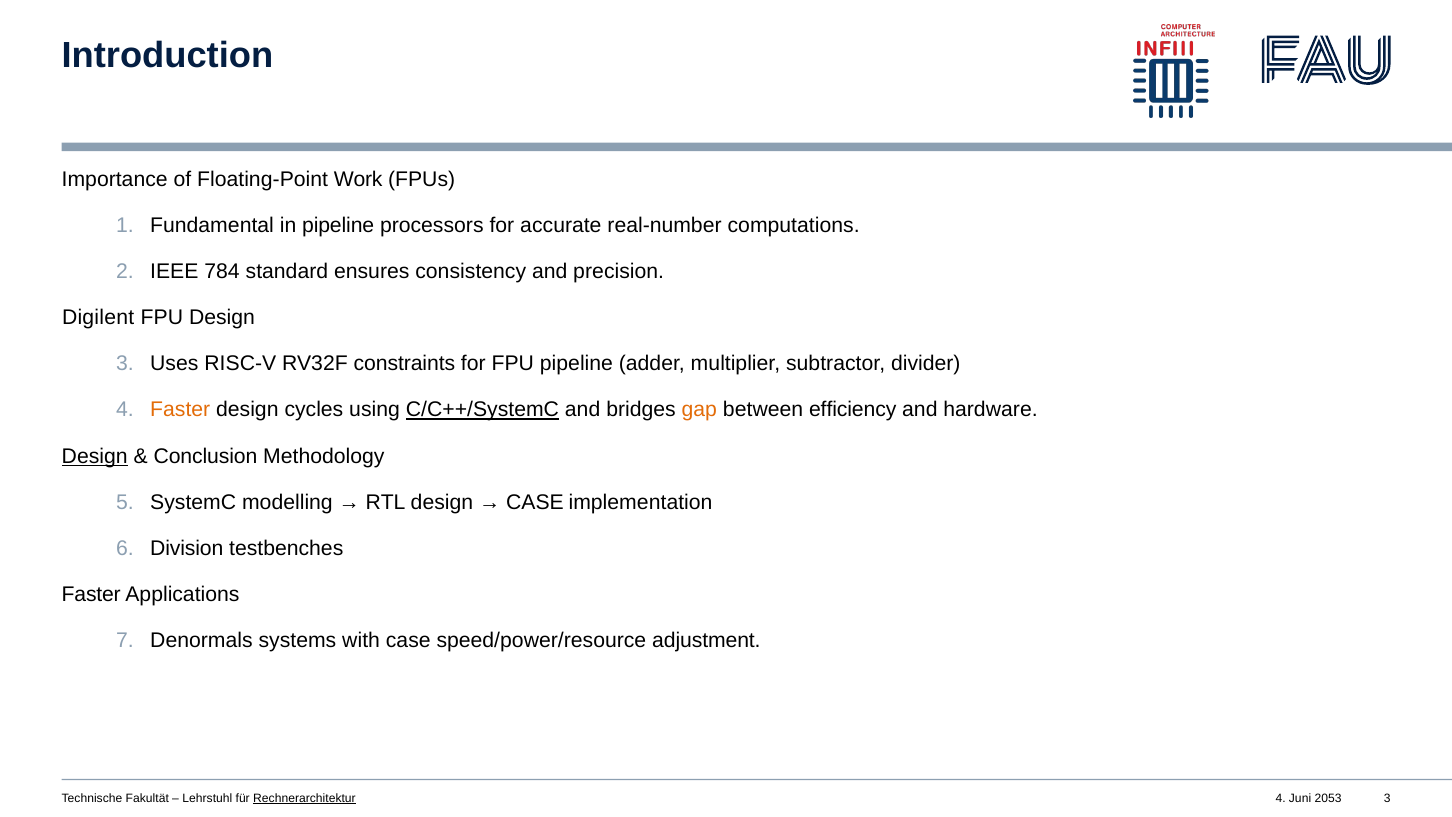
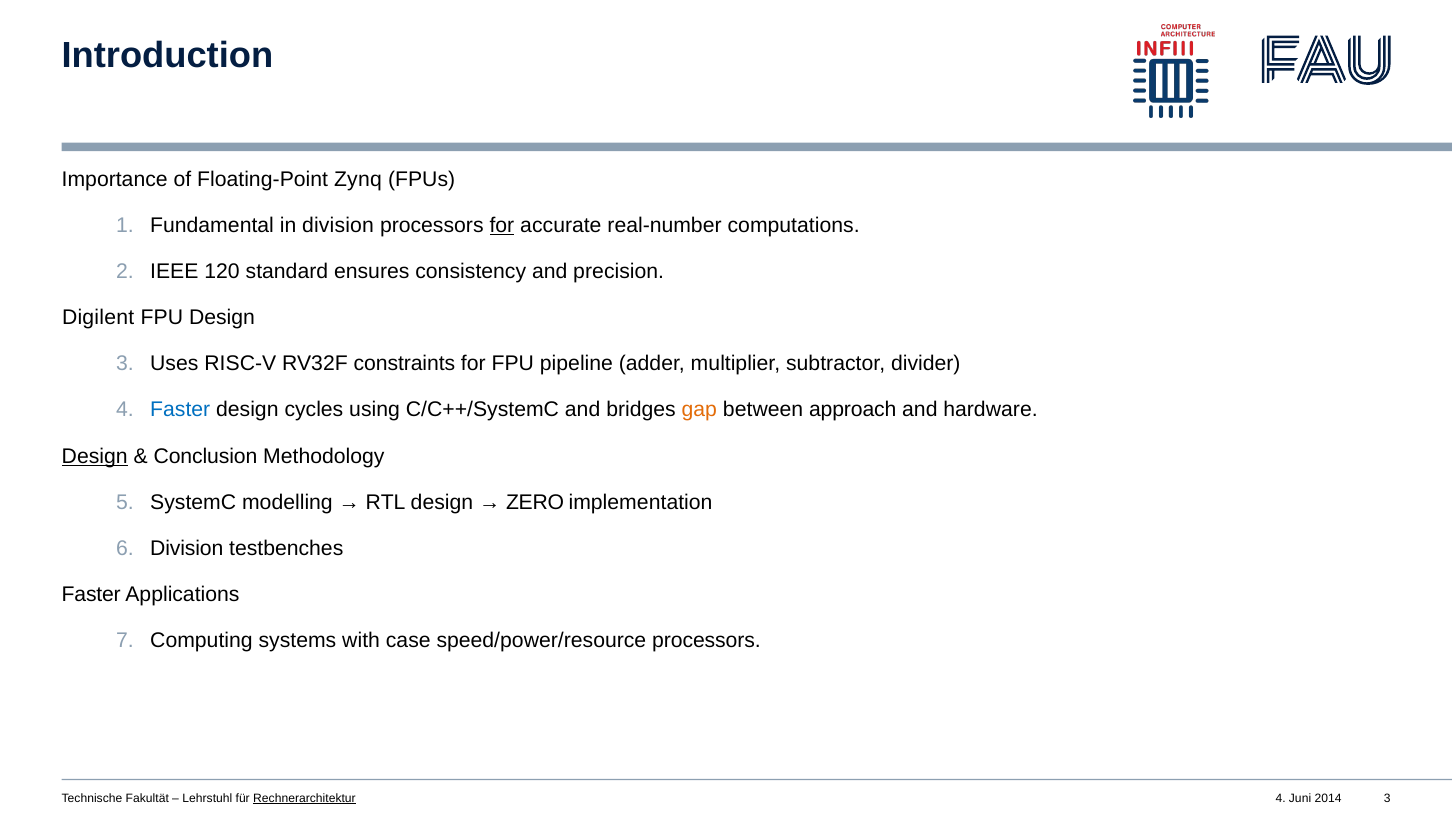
Work: Work -> Zynq
in pipeline: pipeline -> division
for at (502, 226) underline: none -> present
784: 784 -> 120
Faster at (180, 410) colour: orange -> blue
C/C++/SystemC underline: present -> none
efficiency: efficiency -> approach
CASE at (535, 502): CASE -> ZERO
Denormals: Denormals -> Computing
speed/power/resource adjustment: adjustment -> processors
2053: 2053 -> 2014
